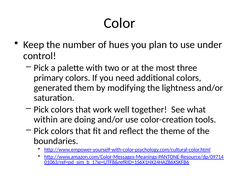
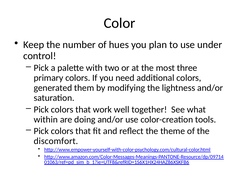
boundaries: boundaries -> discomfort
